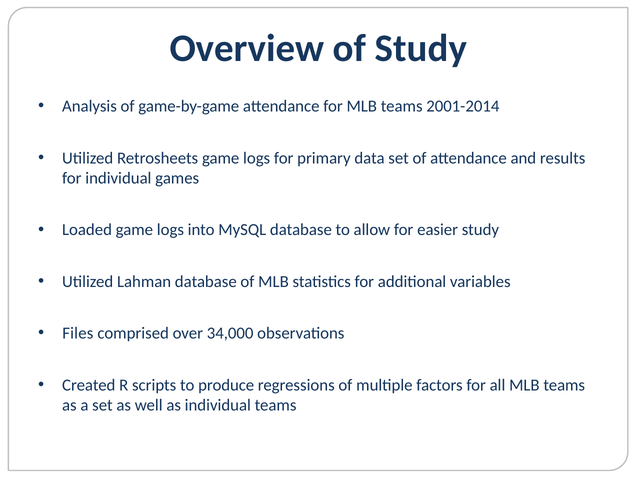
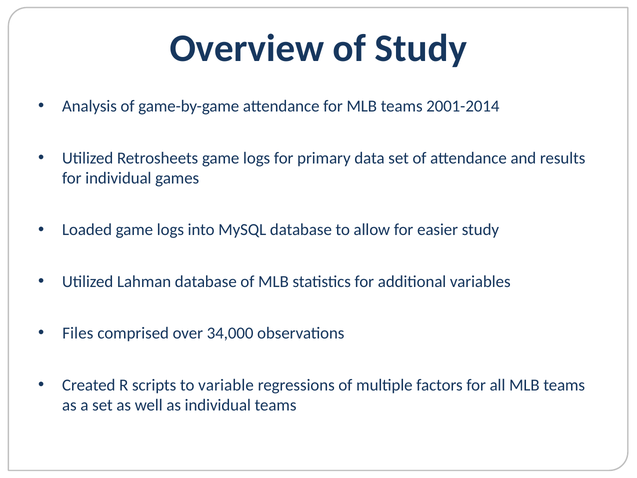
produce: produce -> variable
